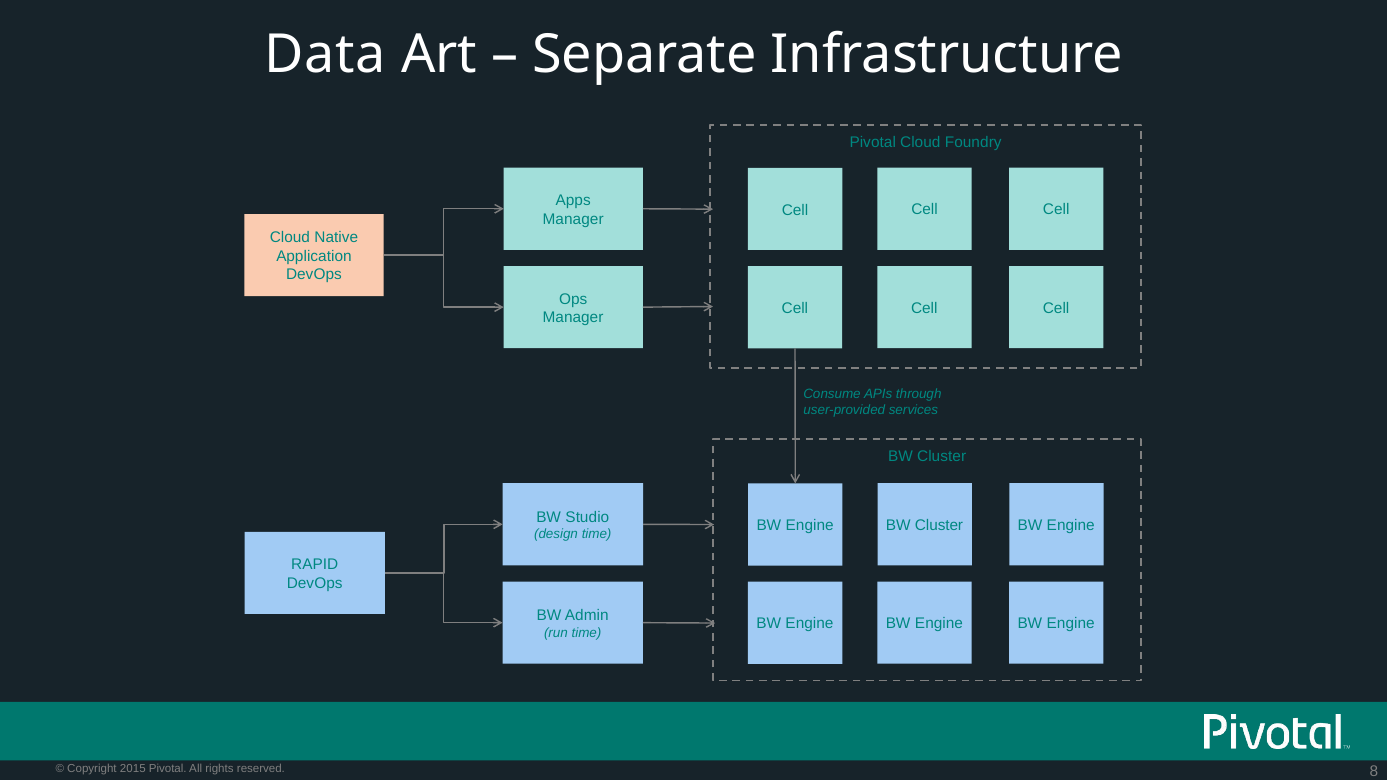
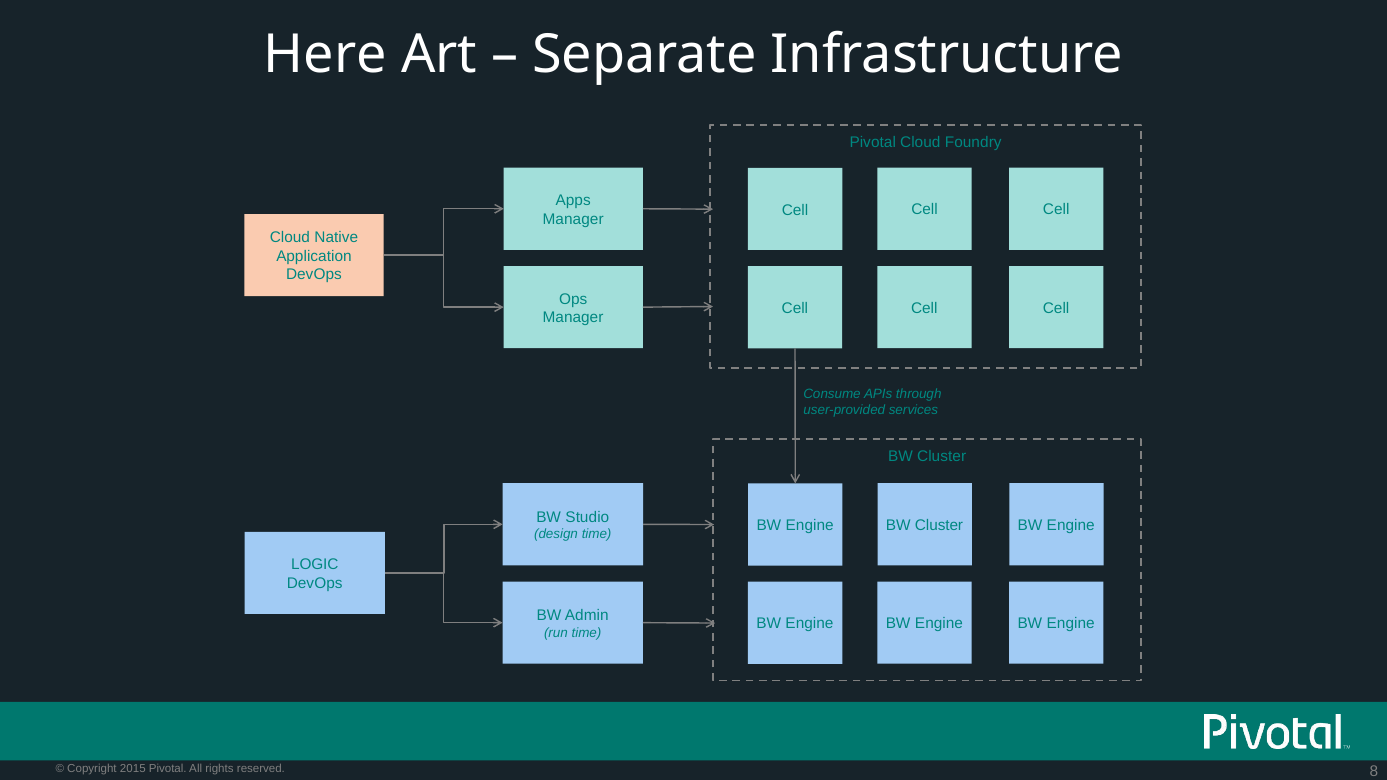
Data: Data -> Here
RAPID: RAPID -> LOGIC
